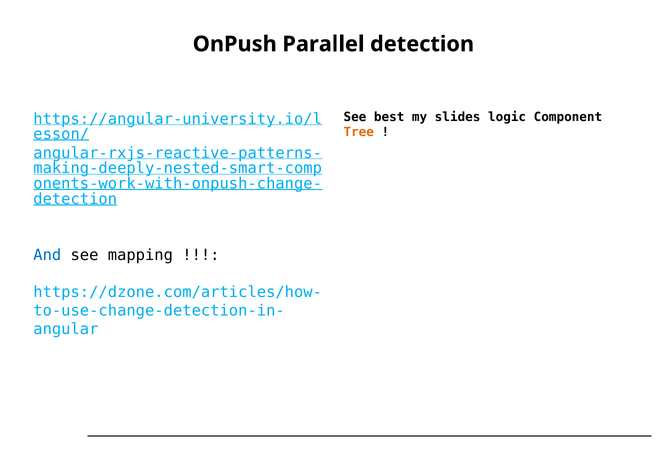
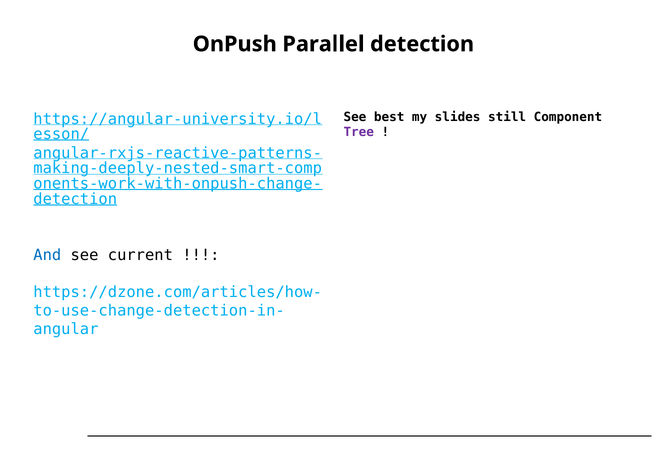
logic: logic -> still
Tree colour: orange -> purple
mapping: mapping -> current
